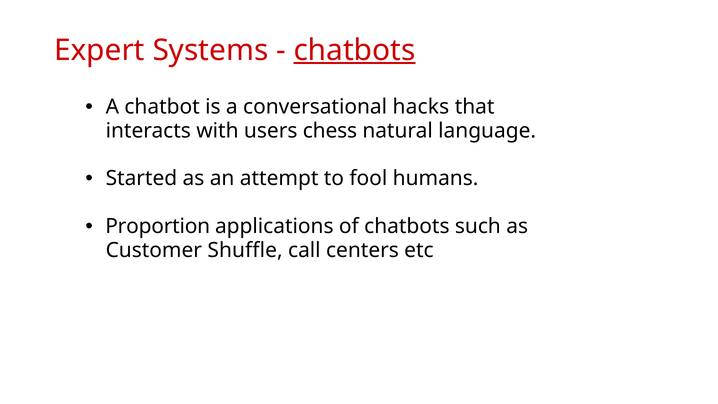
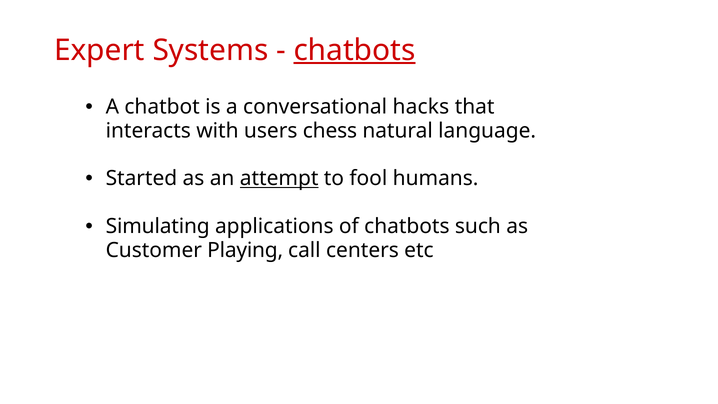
attempt underline: none -> present
Proportion: Proportion -> Simulating
Shuffle: Shuffle -> Playing
